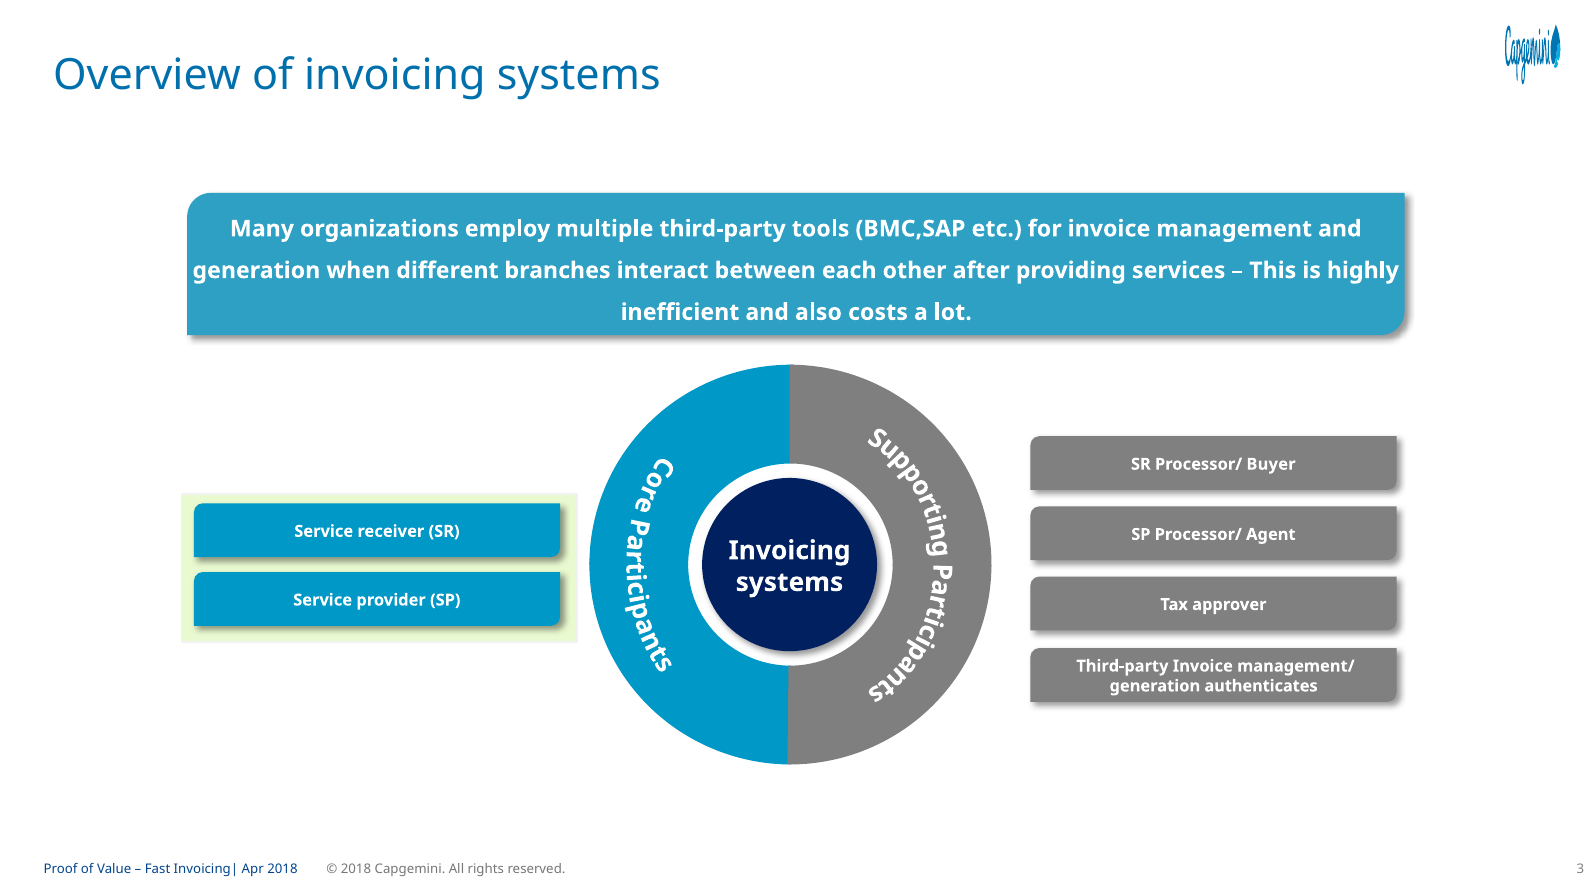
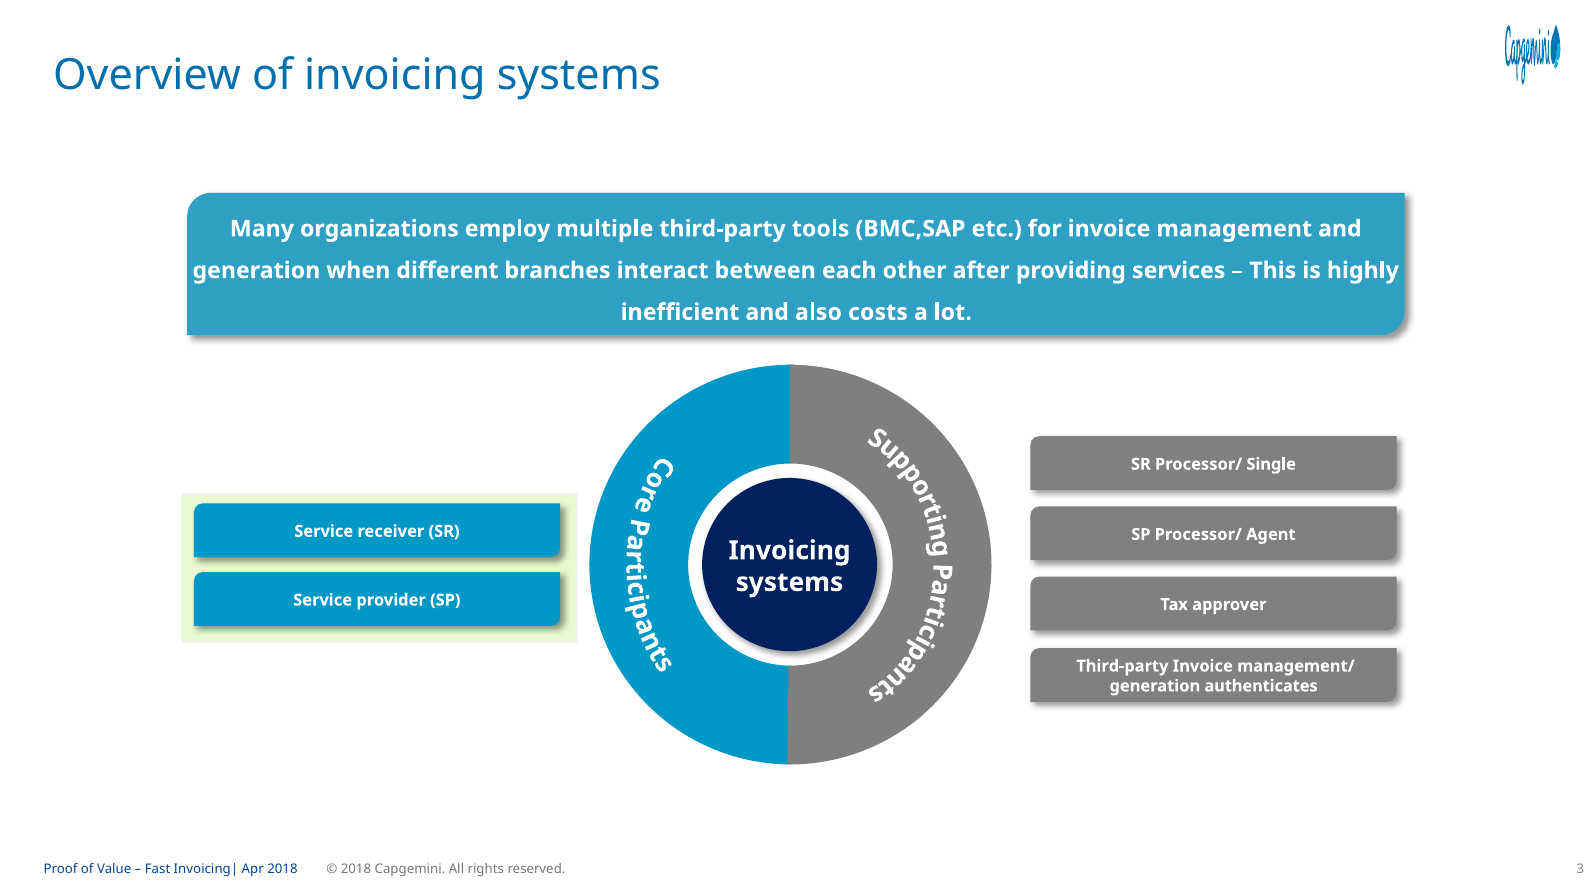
Buyer: Buyer -> Single
